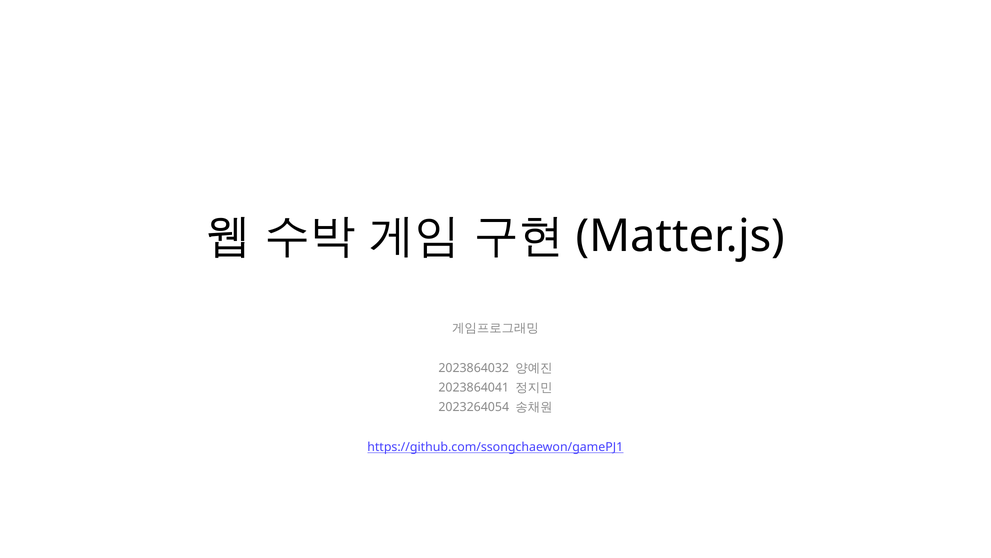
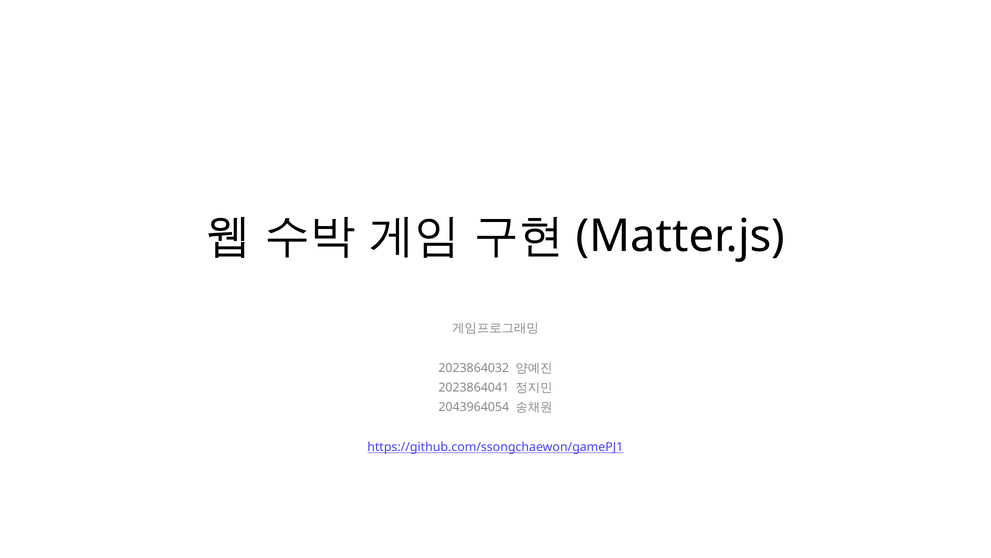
2023264054: 2023264054 -> 2043964054
